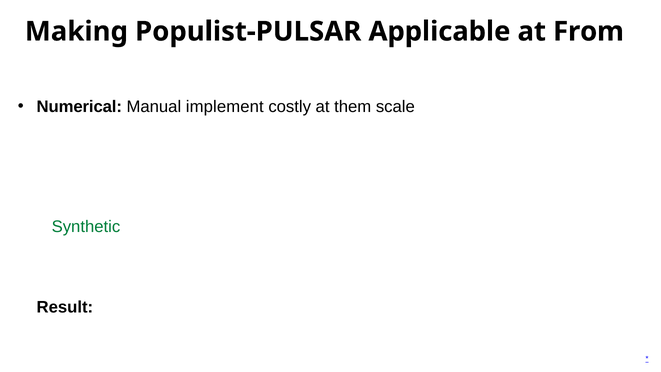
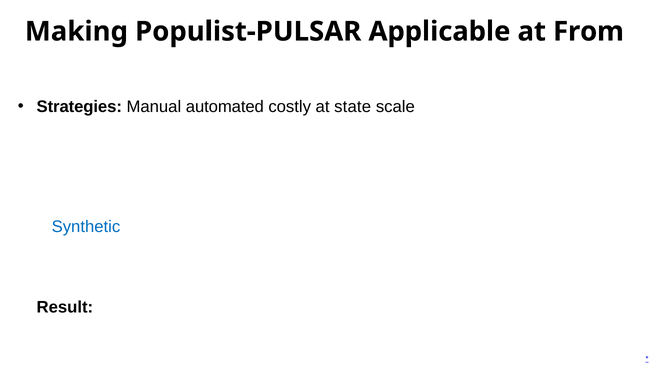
Numerical: Numerical -> Strategies
implement: implement -> automated
them: them -> state
Synthetic colour: green -> blue
